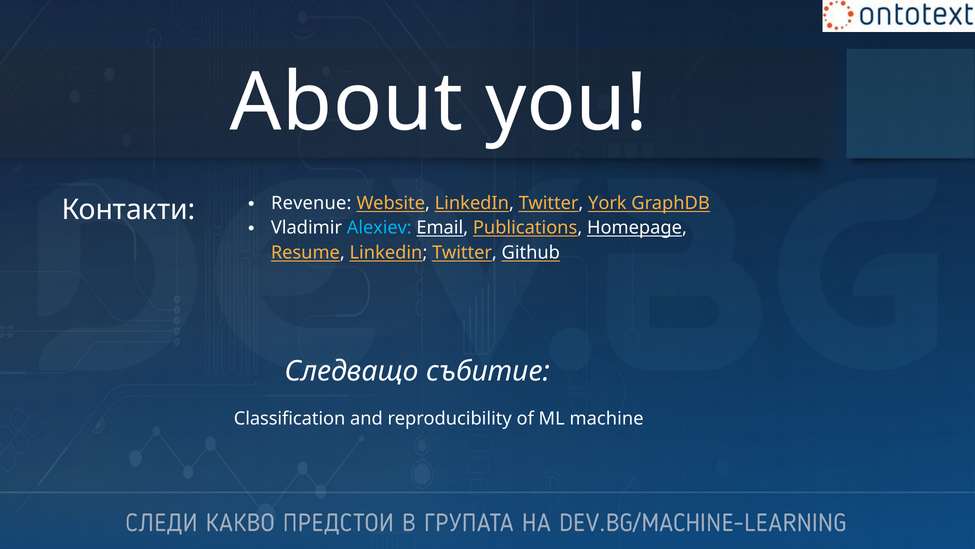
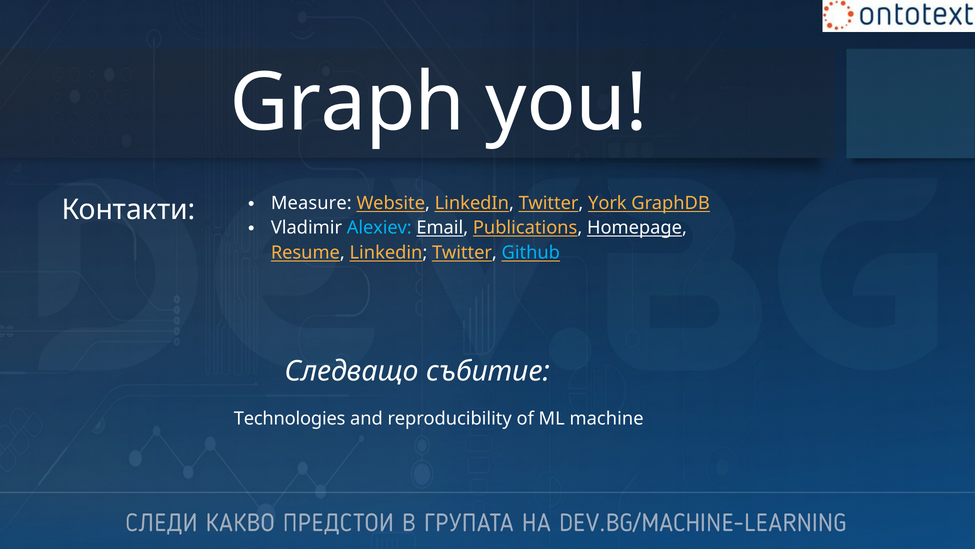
About: About -> Graph
Revenue: Revenue -> Measure
Github colour: white -> light blue
Classification: Classification -> Technologies
